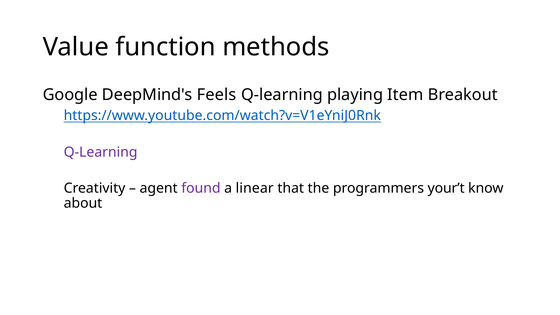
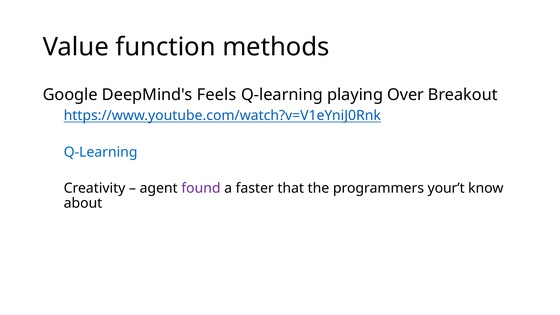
Item: Item -> Over
Q-Learning at (101, 152) colour: purple -> blue
linear: linear -> faster
